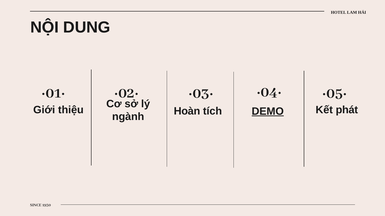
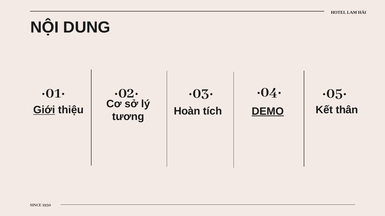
phát: phát -> thân
Giới underline: none -> present
ngành: ngành -> tương
